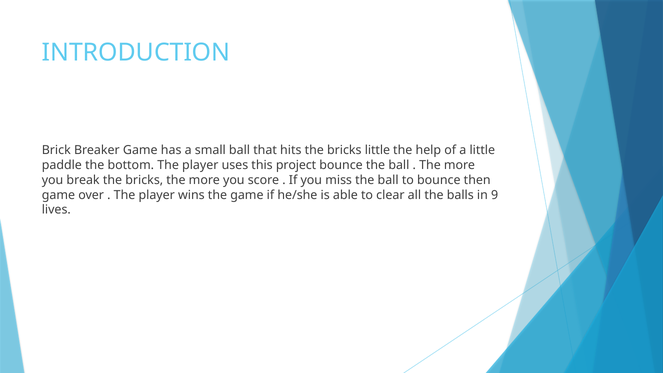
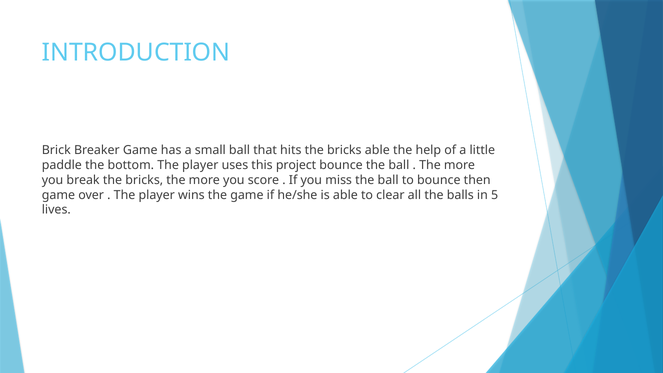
bricks little: little -> able
9: 9 -> 5
